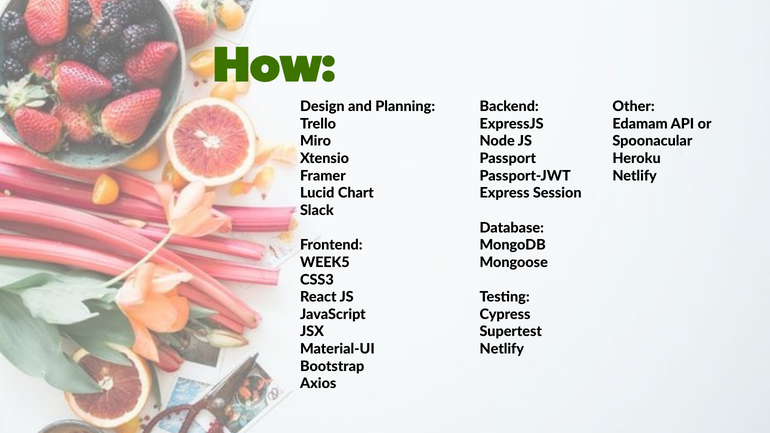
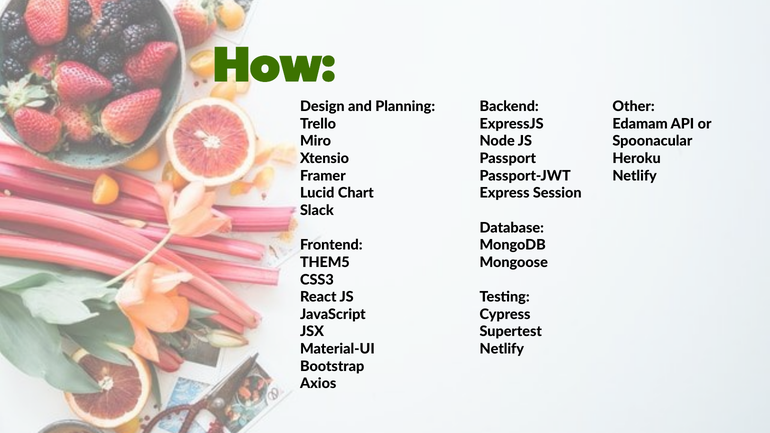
WEEK5: WEEK5 -> THEM5
